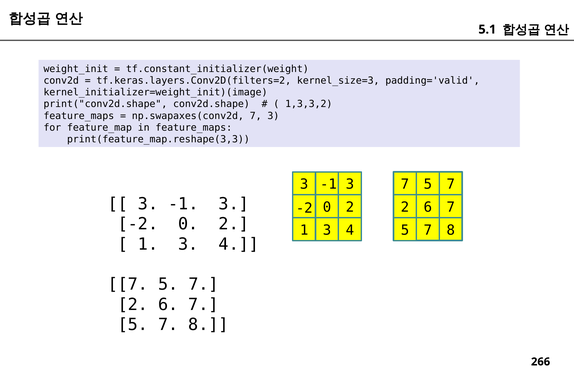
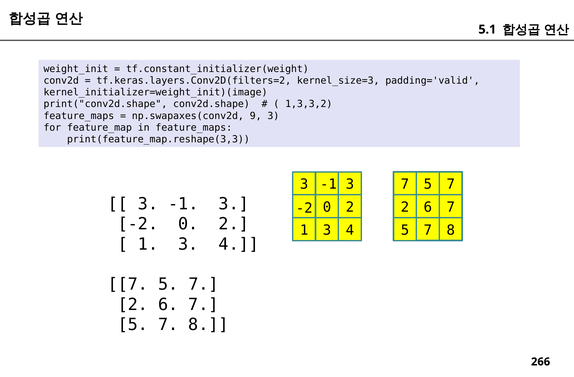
np.swapaxes(conv2d 7: 7 -> 9
